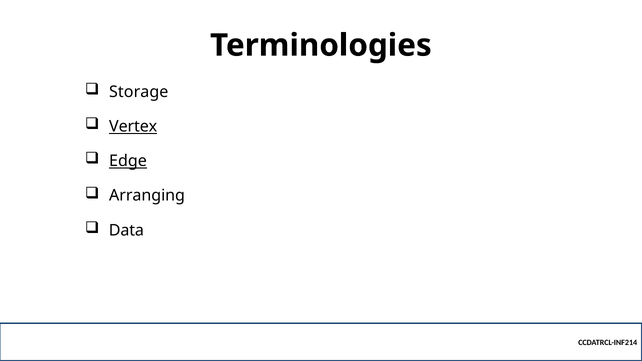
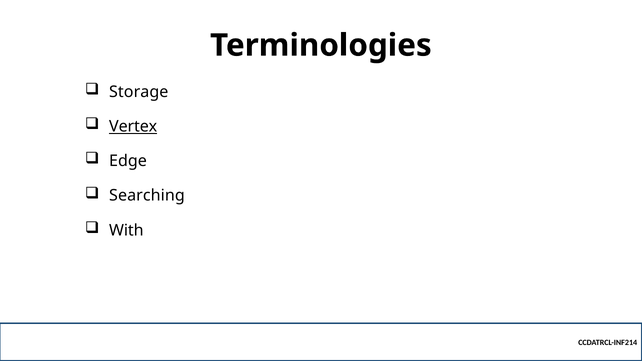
Edge underline: present -> none
Arranging: Arranging -> Searching
Data: Data -> With
